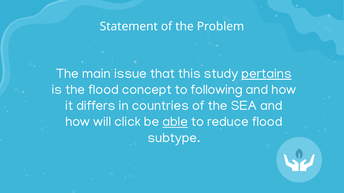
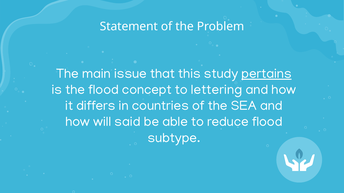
following: following -> lettering
click: click -> said
able underline: present -> none
